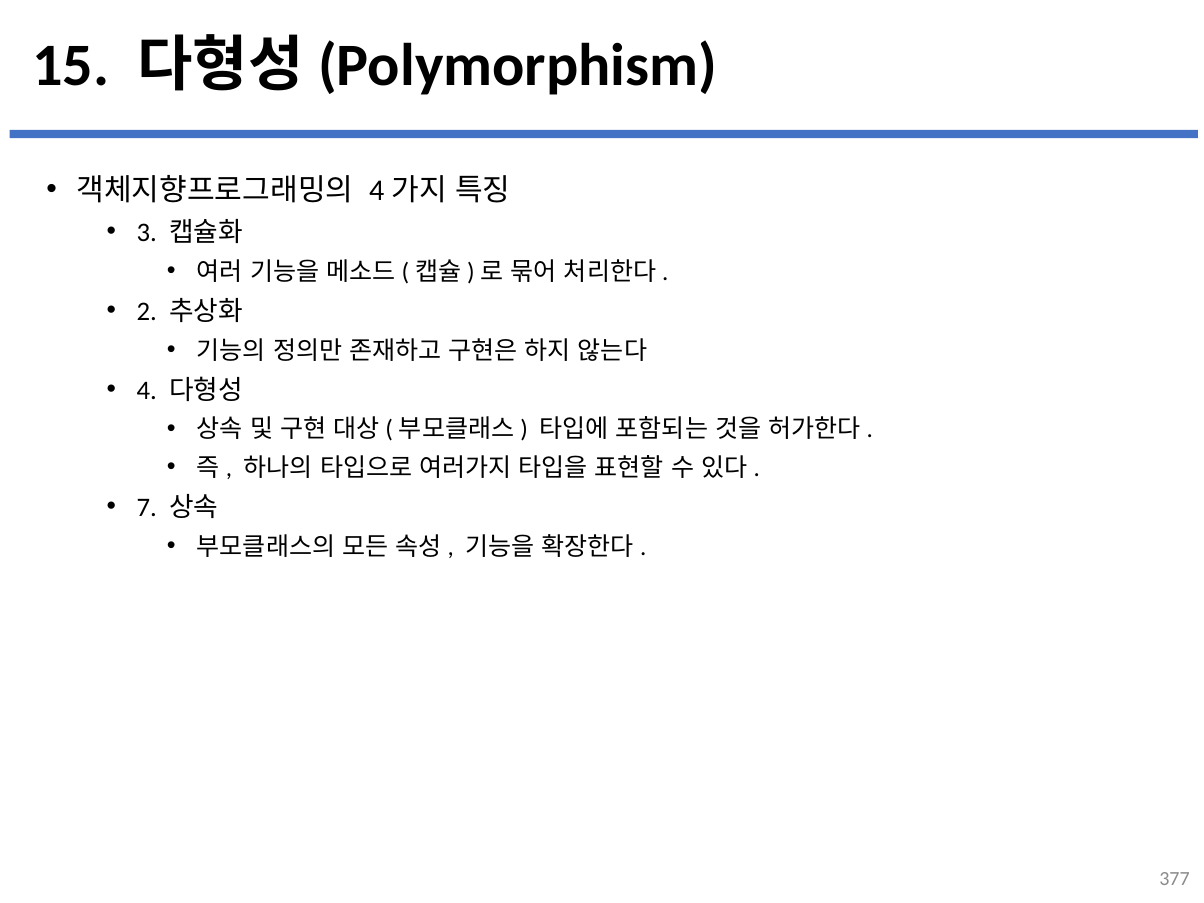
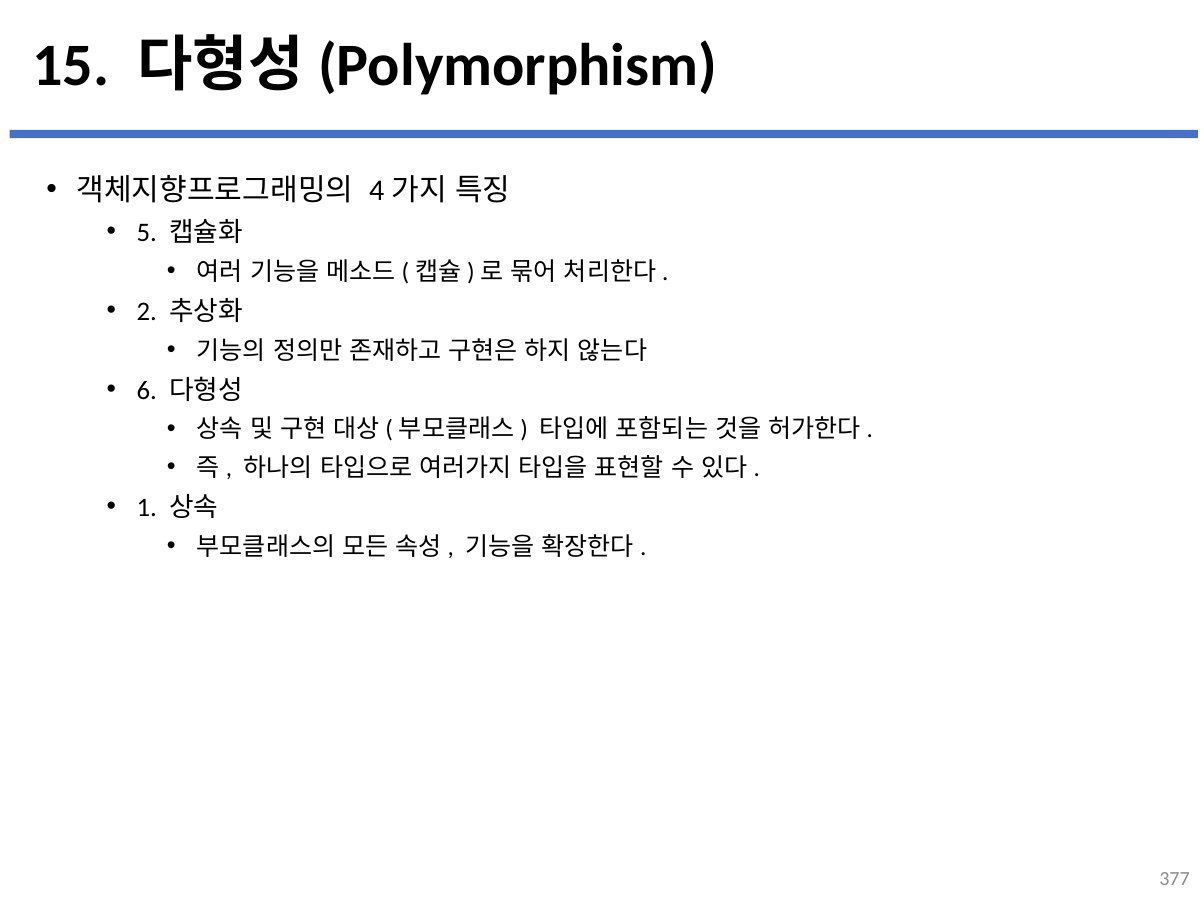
3: 3 -> 5
4: 4 -> 6
7: 7 -> 1
